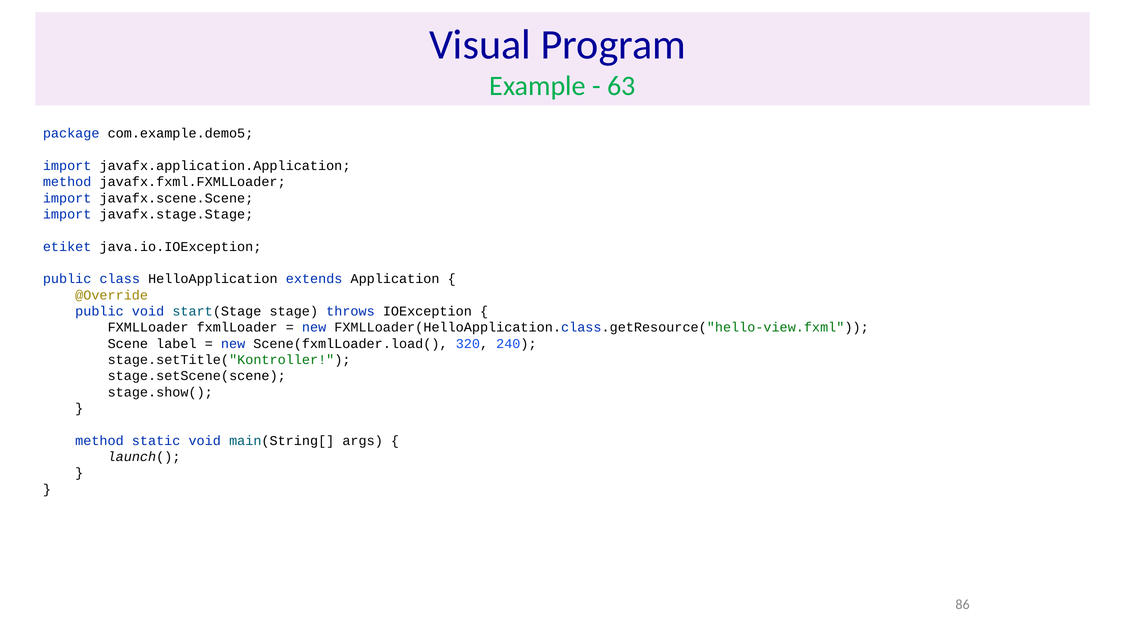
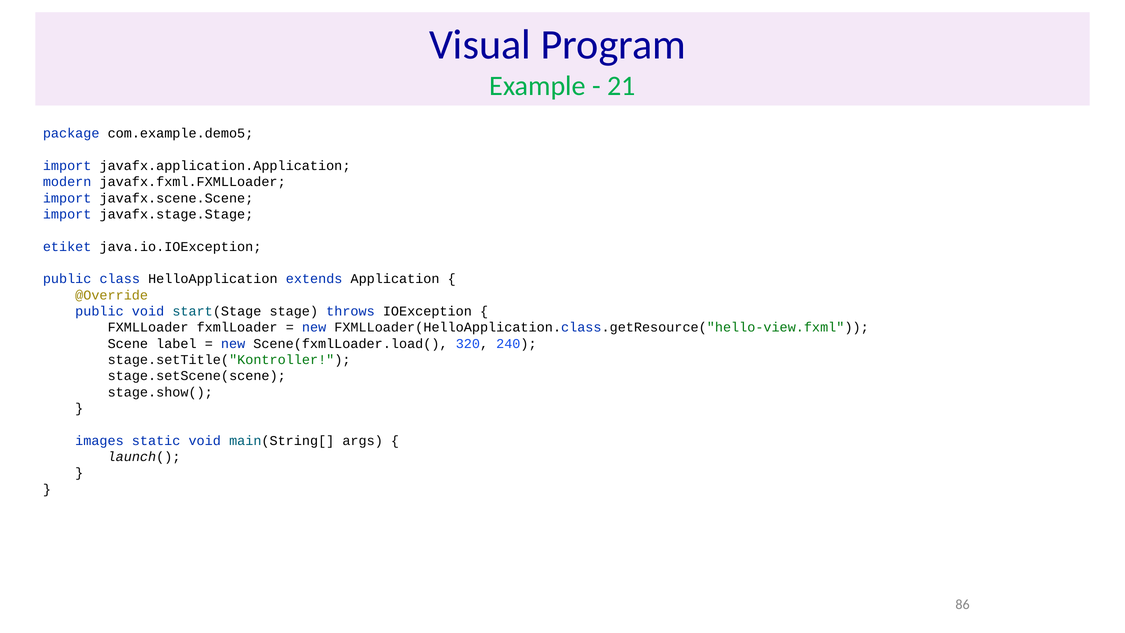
63: 63 -> 21
method at (67, 182): method -> modern
method at (99, 441): method -> images
